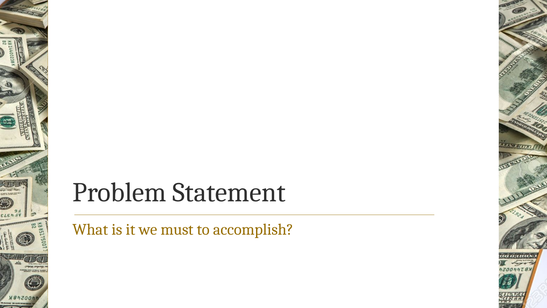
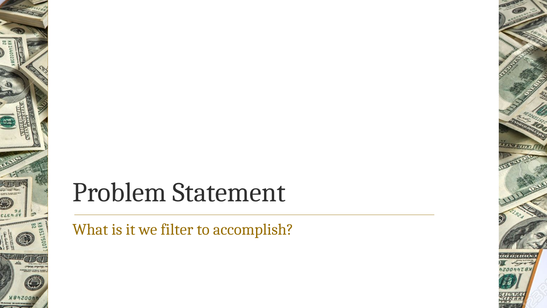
must: must -> filter
